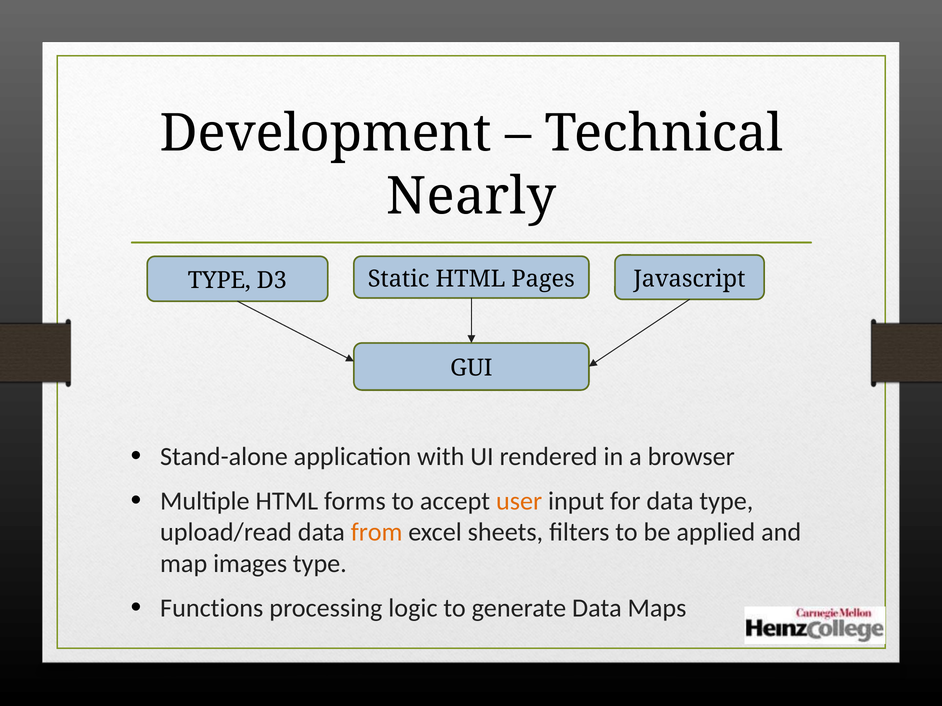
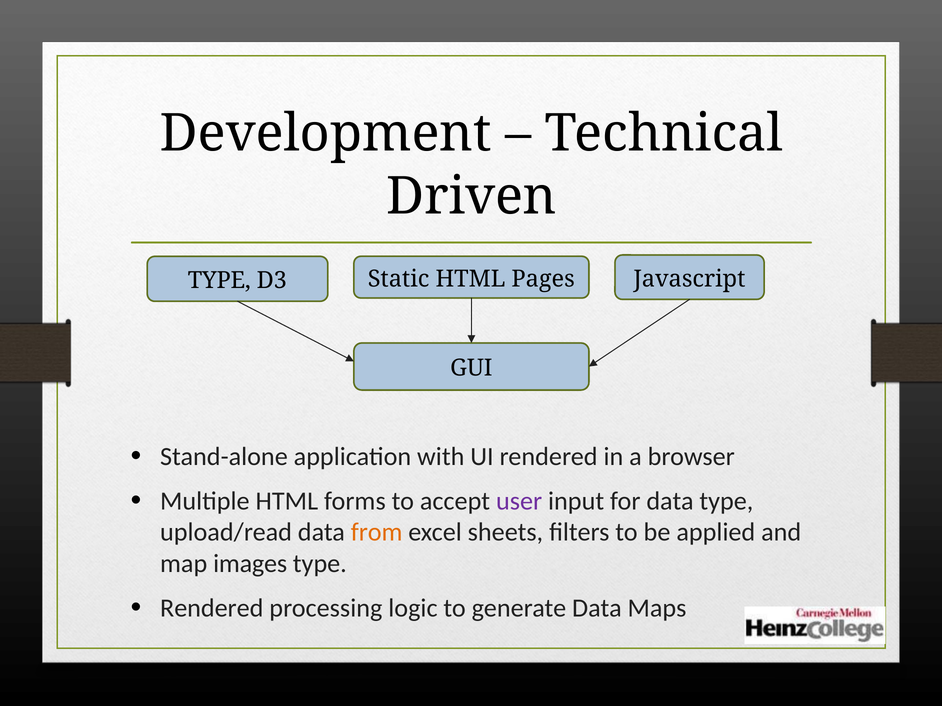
Nearly: Nearly -> Driven
user colour: orange -> purple
Functions at (212, 609): Functions -> Rendered
